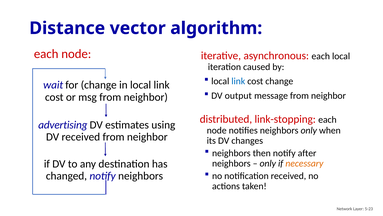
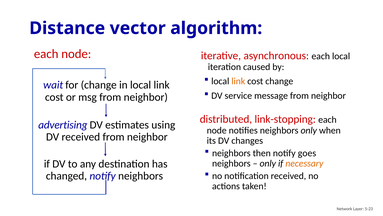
link at (238, 81) colour: blue -> orange
output: output -> service
after: after -> goes
